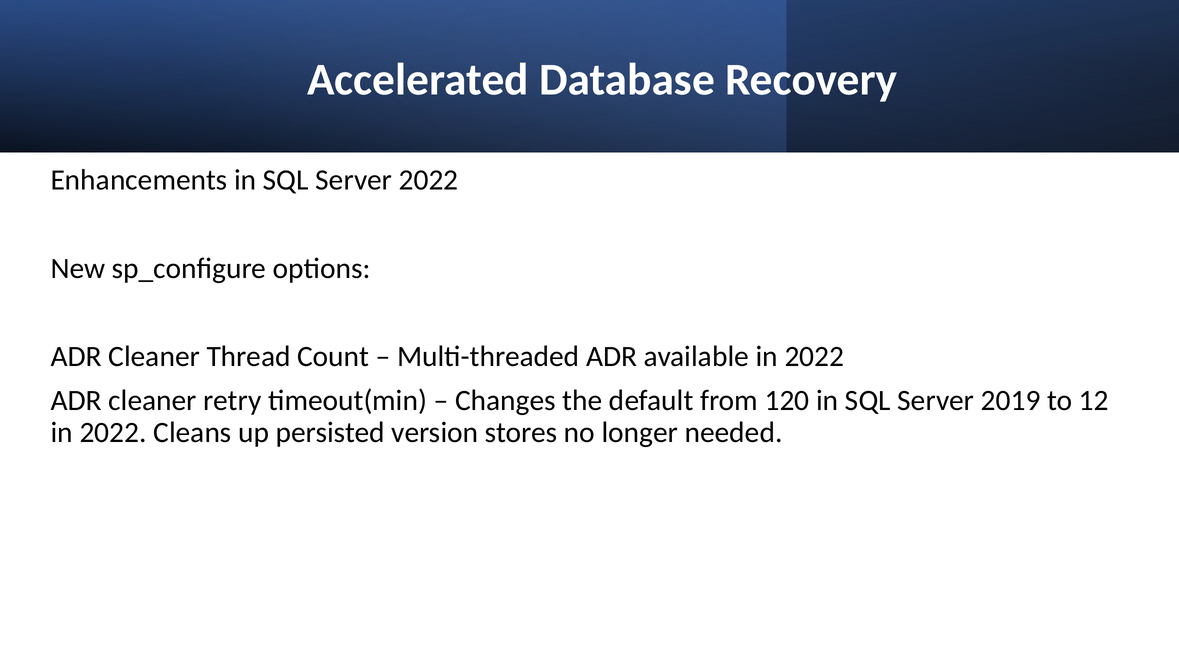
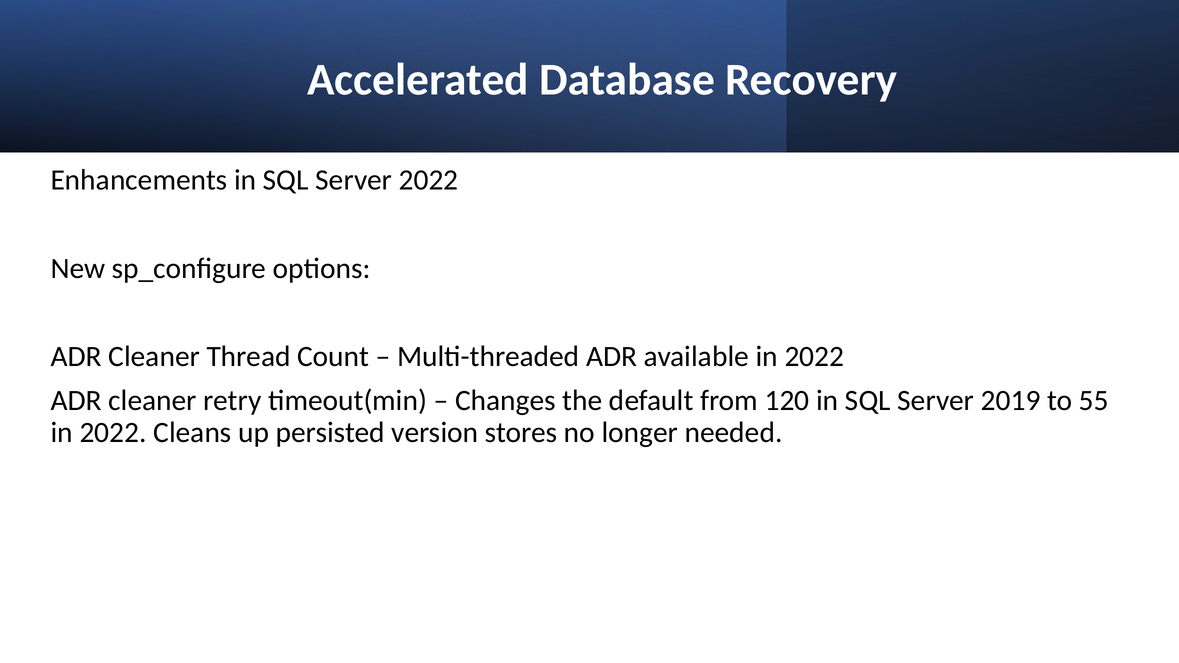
12: 12 -> 55
